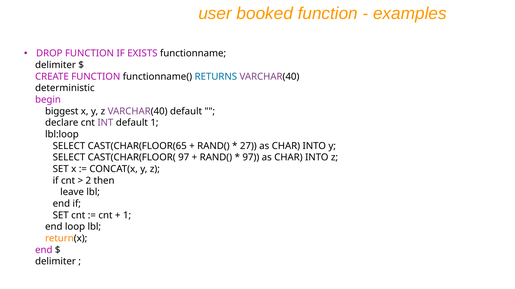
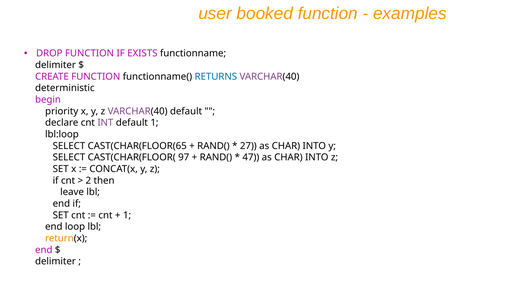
biggest: biggest -> priority
97 at (251, 158): 97 -> 47
